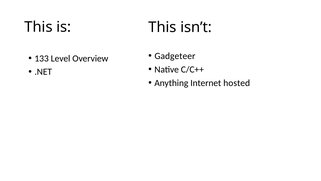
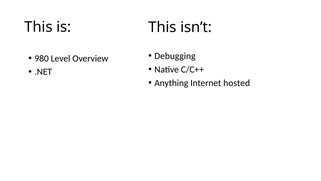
Gadgeteer: Gadgeteer -> Debugging
133: 133 -> 980
